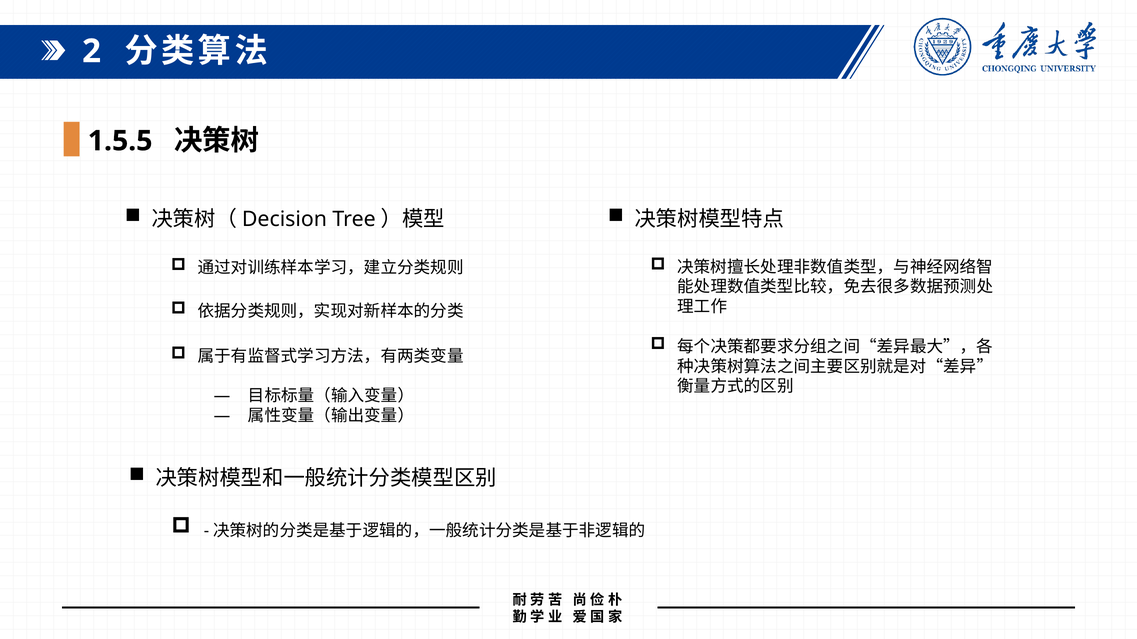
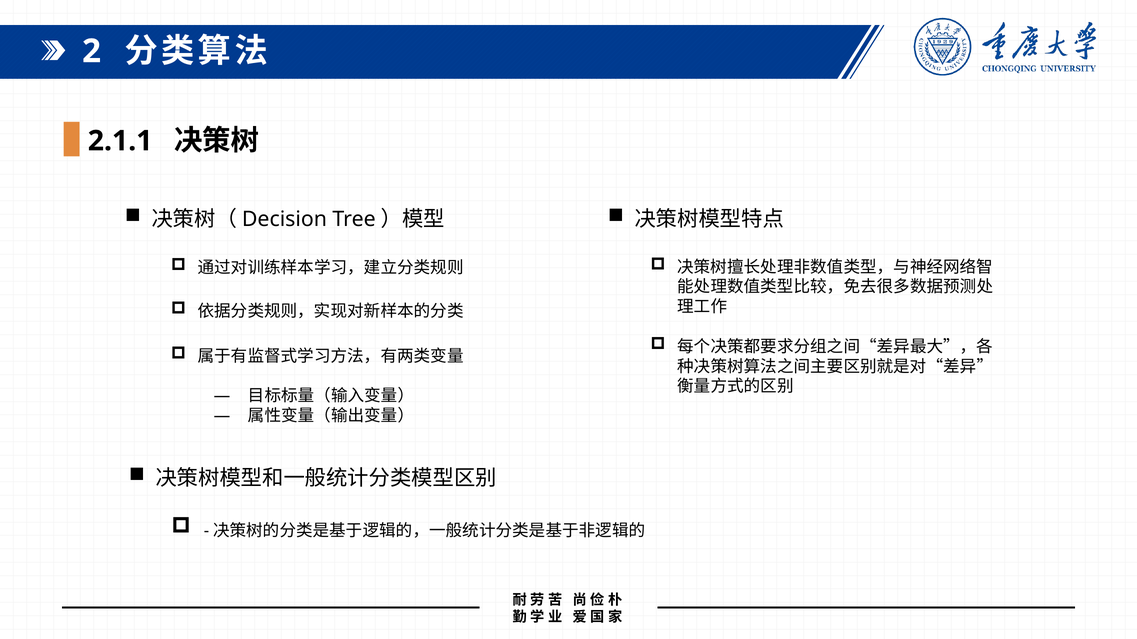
1.5.5: 1.5.5 -> 2.1.1
